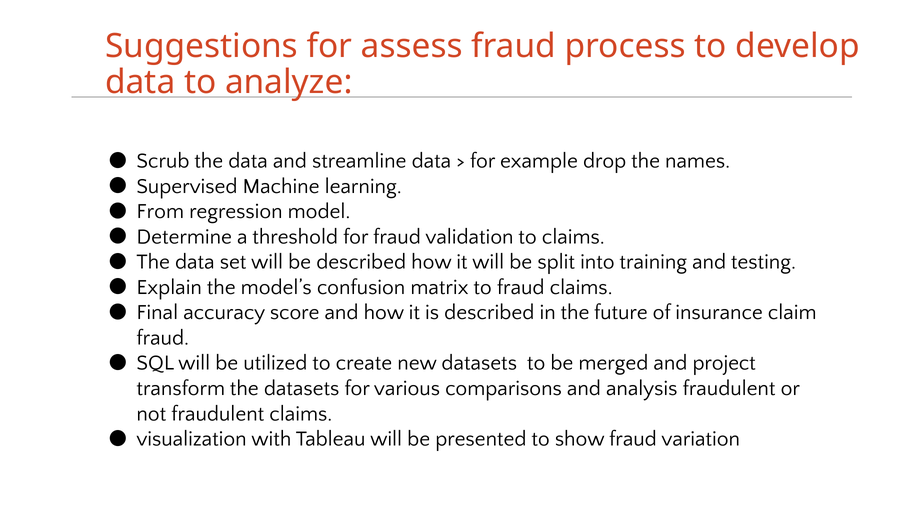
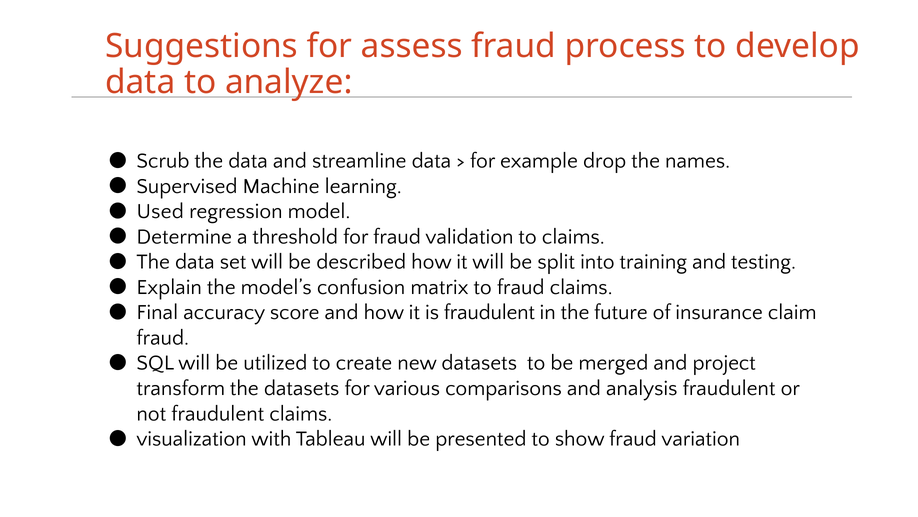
From: From -> Used
is described: described -> fraudulent
